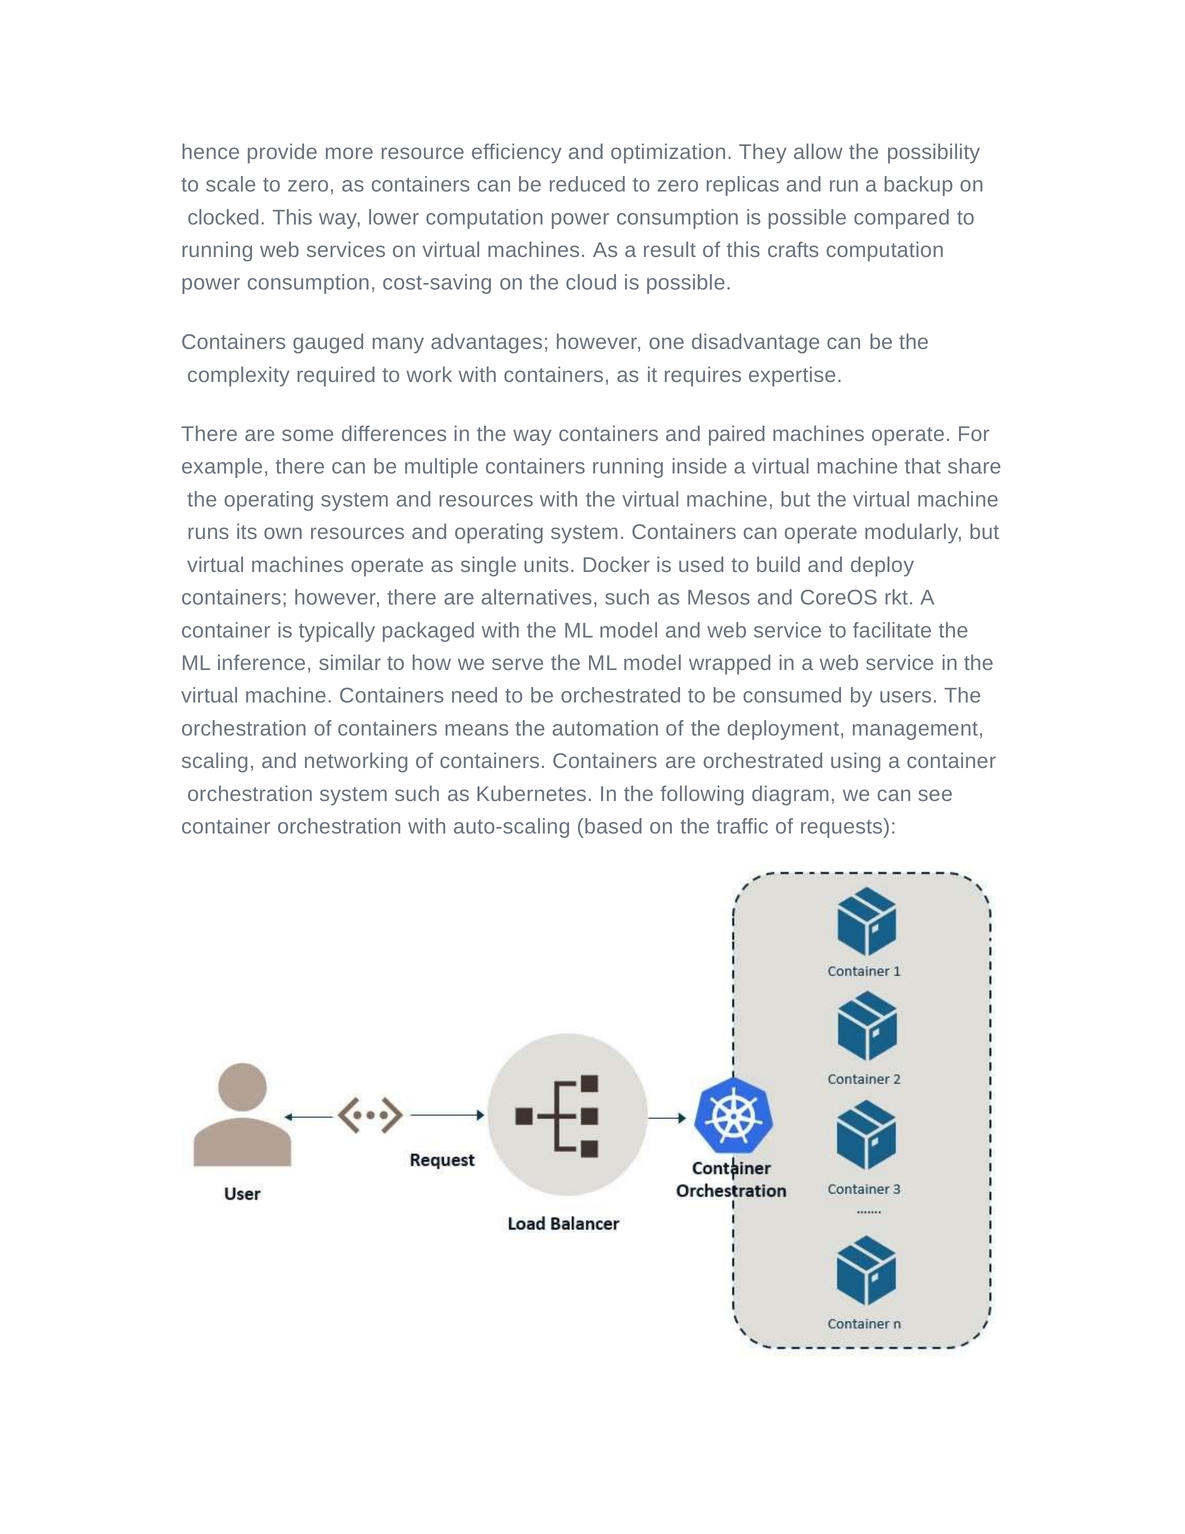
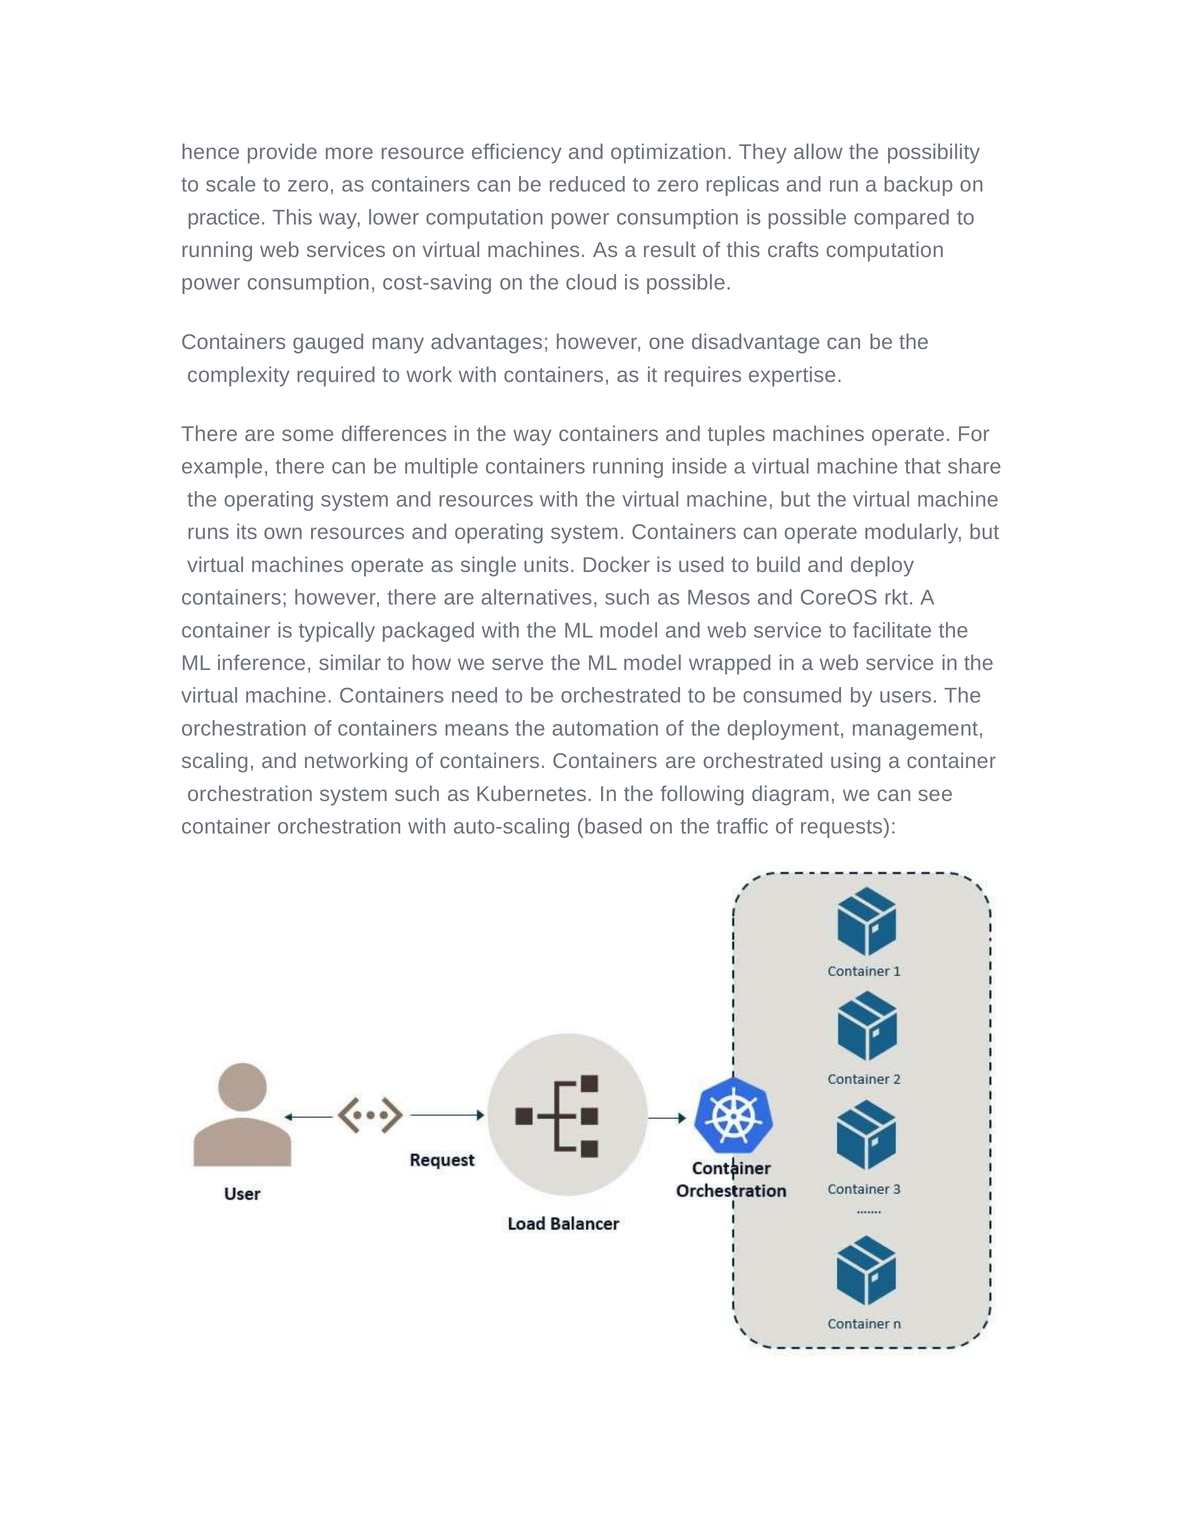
clocked: clocked -> practice
paired: paired -> tuples
